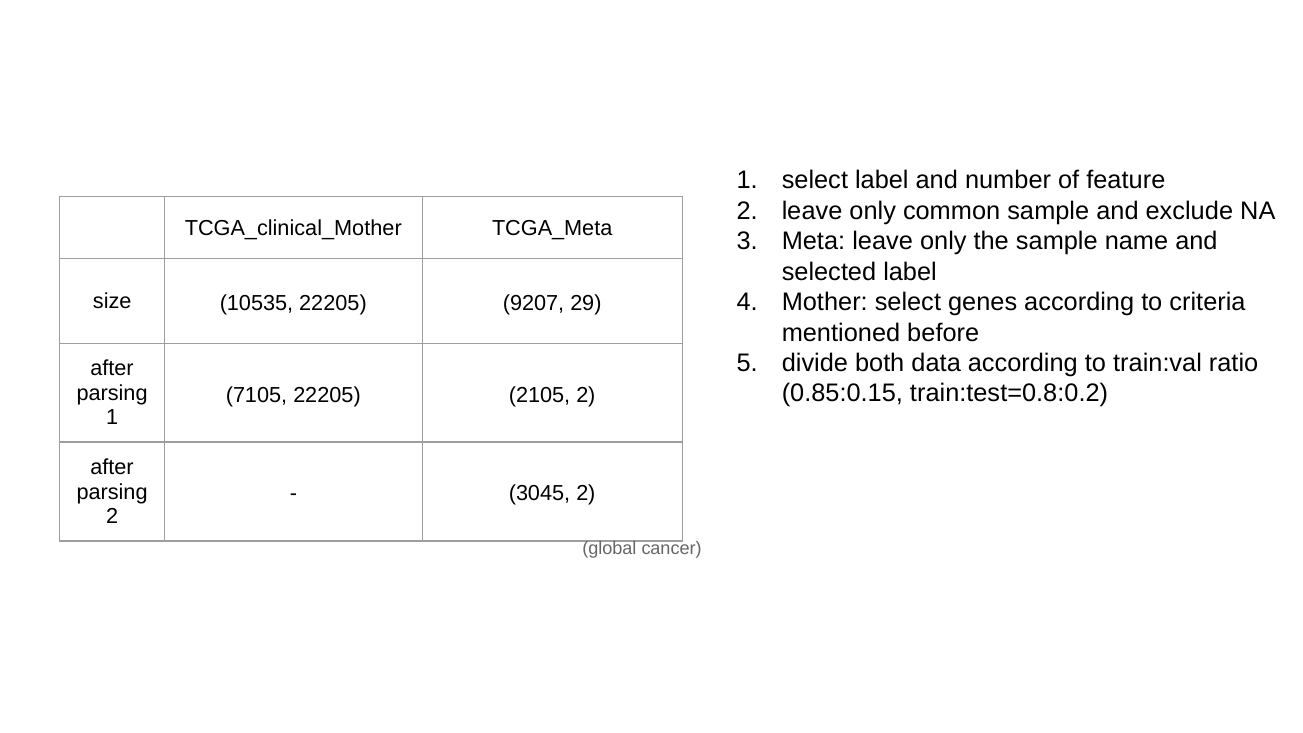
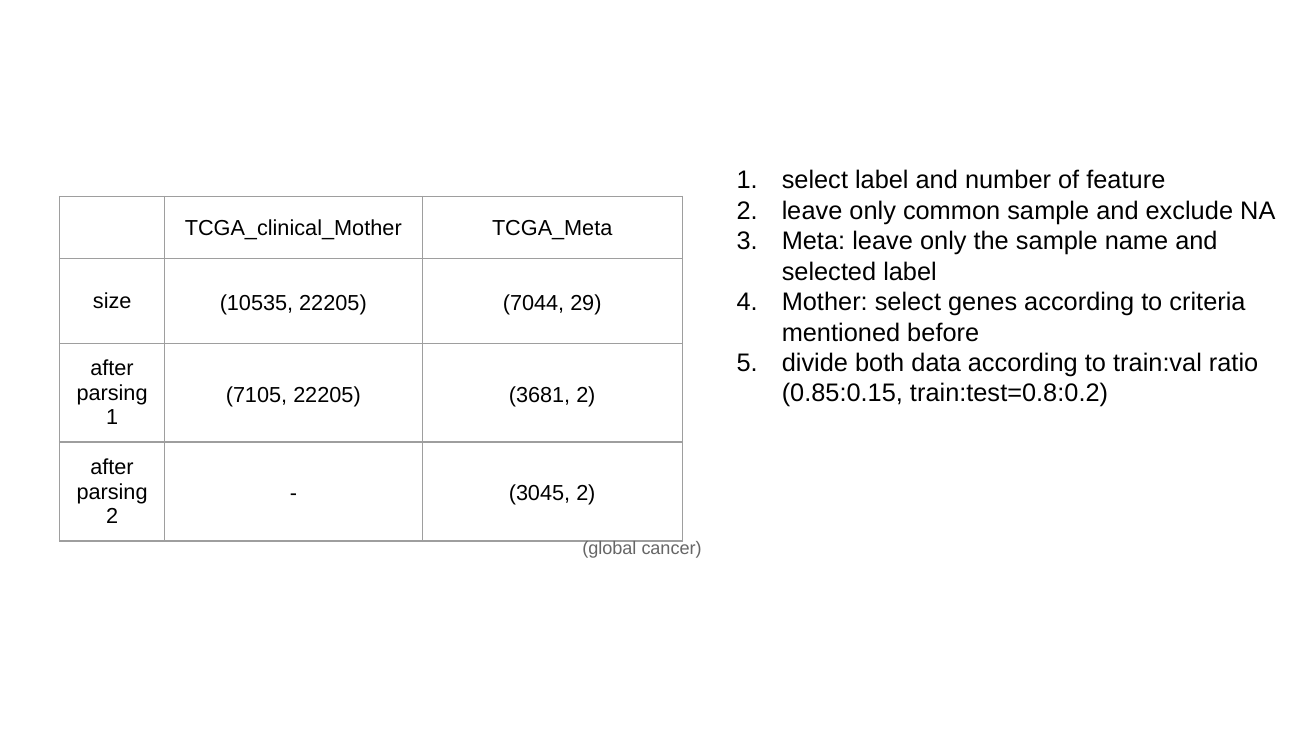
9207: 9207 -> 7044
2105: 2105 -> 3681
